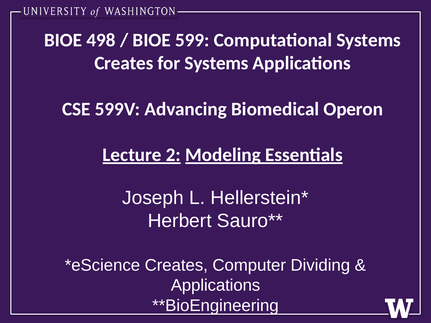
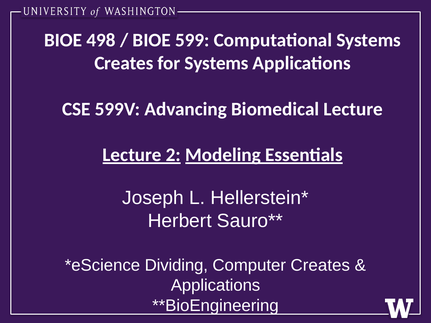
Biomedical Operon: Operon -> Lecture
Creates at (176, 266): Creates -> Dividing
Computer Dividing: Dividing -> Creates
